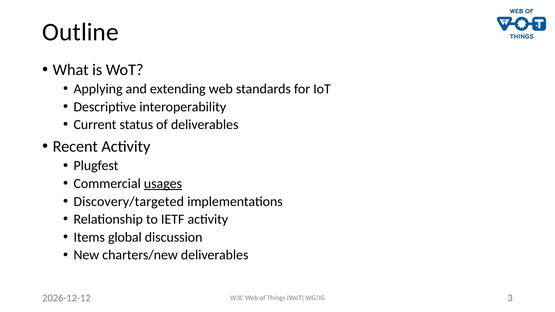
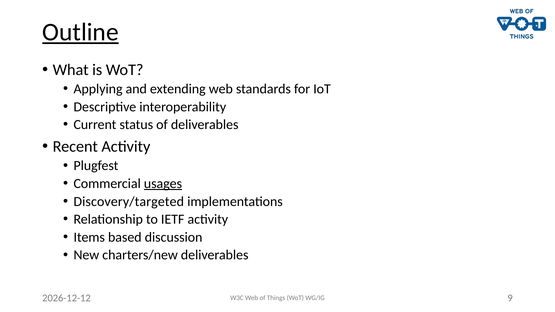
Outline underline: none -> present
global: global -> based
3: 3 -> 9
